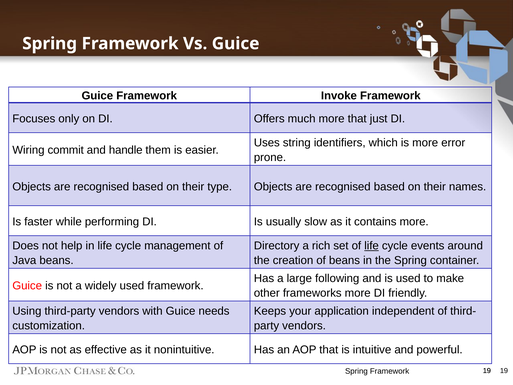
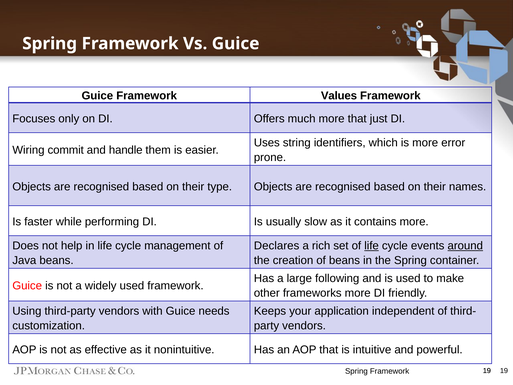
Invoke: Invoke -> Values
Directory: Directory -> Declares
around underline: none -> present
